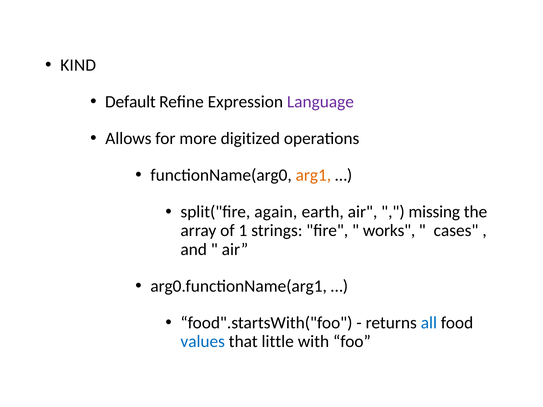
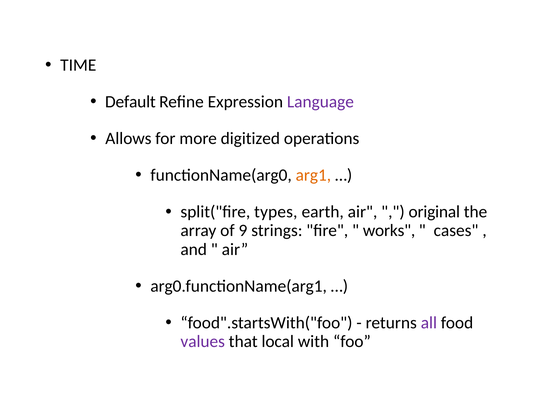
KIND: KIND -> TIME
again: again -> types
missing: missing -> original
1: 1 -> 9
all colour: blue -> purple
values colour: blue -> purple
little: little -> local
